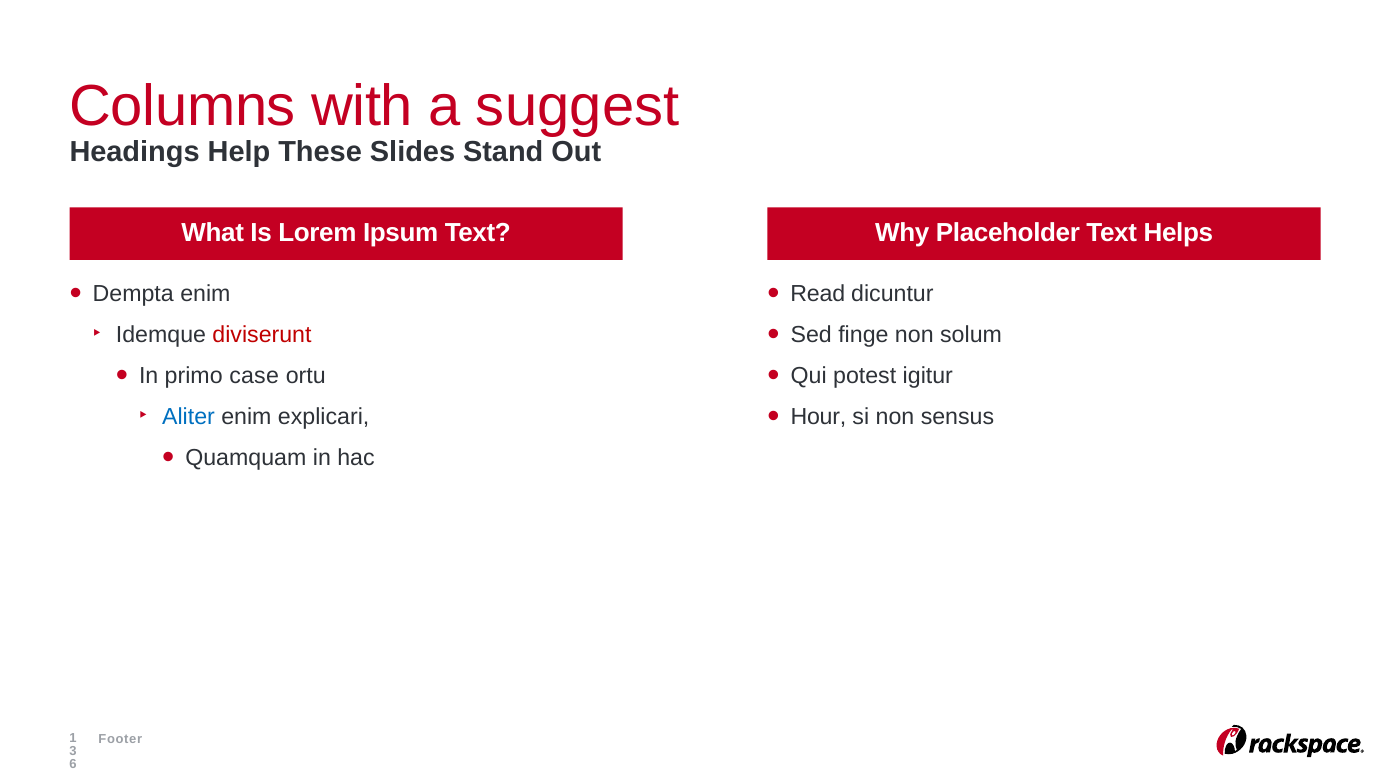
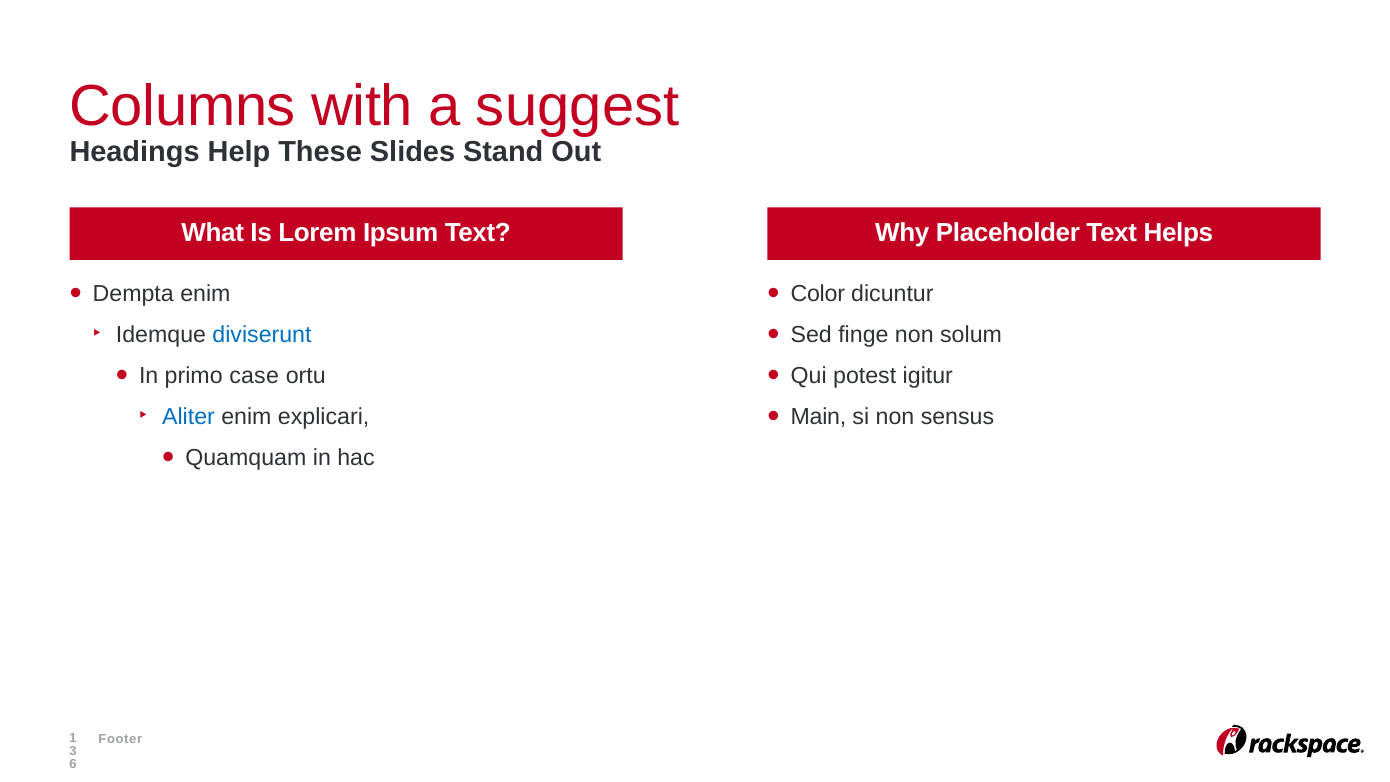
Read: Read -> Color
diviserunt colour: red -> blue
Hour: Hour -> Main
